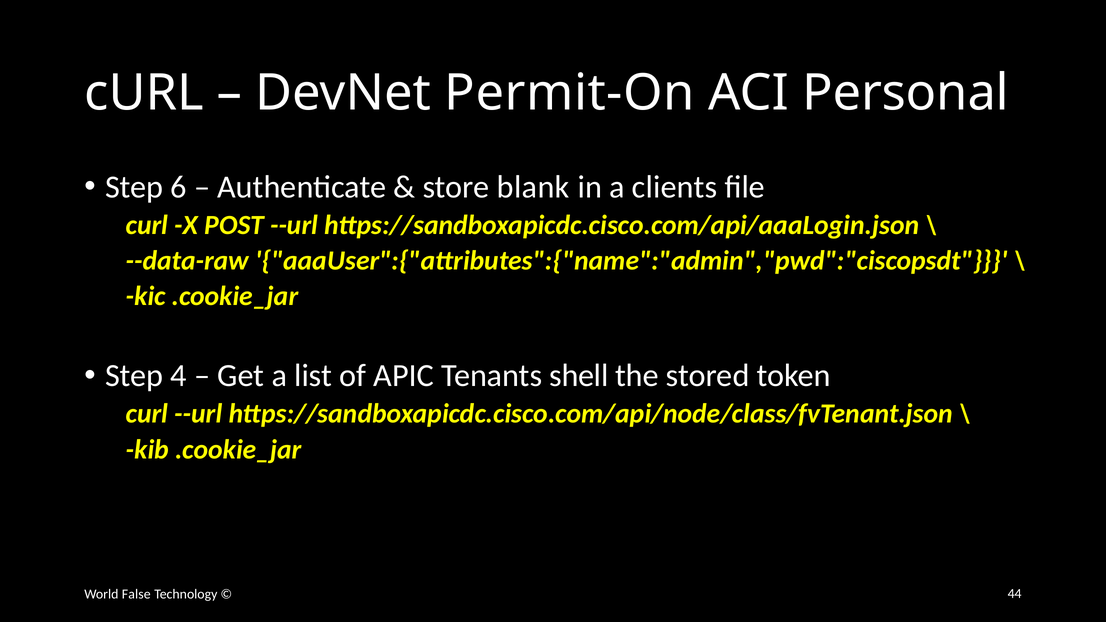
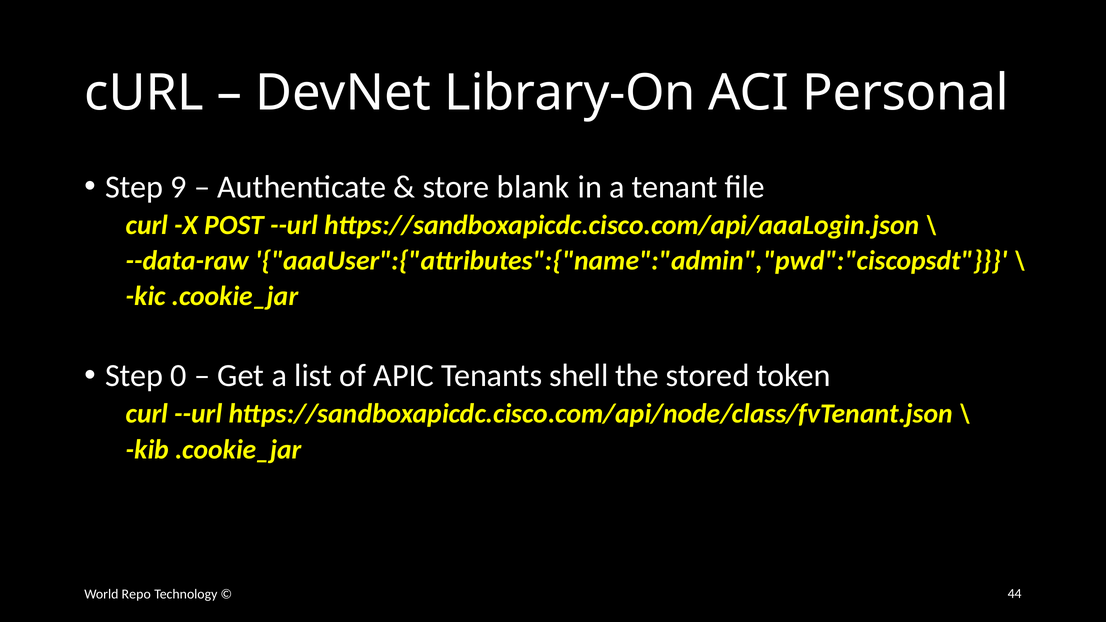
Permit-On: Permit-On -> Library-On
6: 6 -> 9
clients: clients -> tenant
4: 4 -> 0
False: False -> Repo
